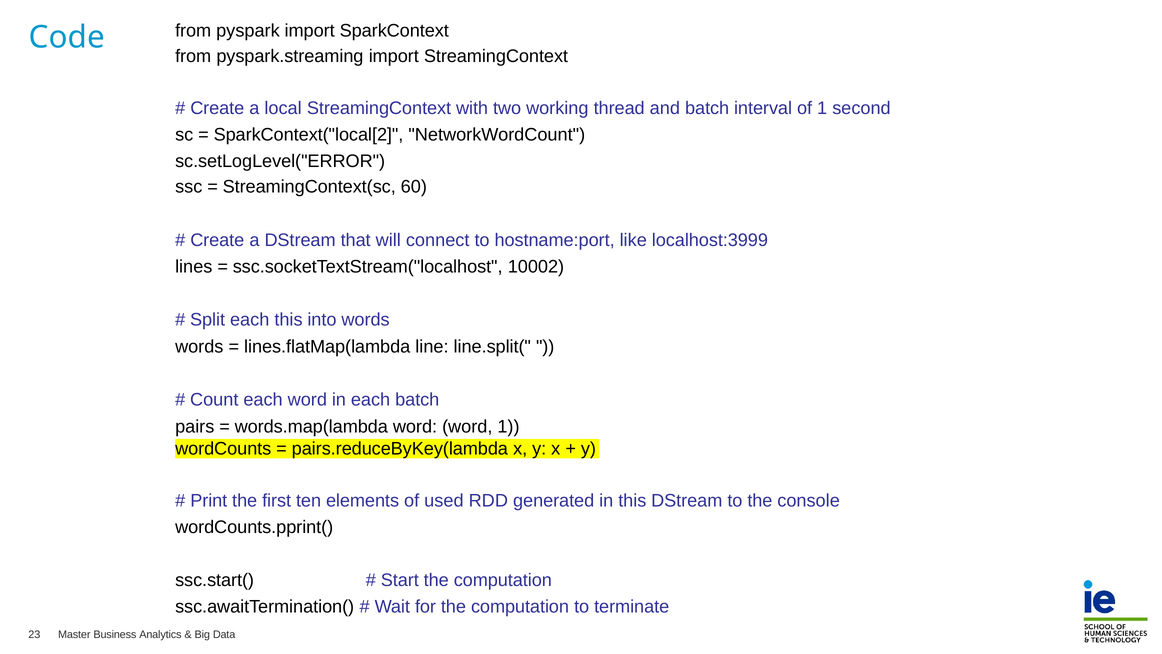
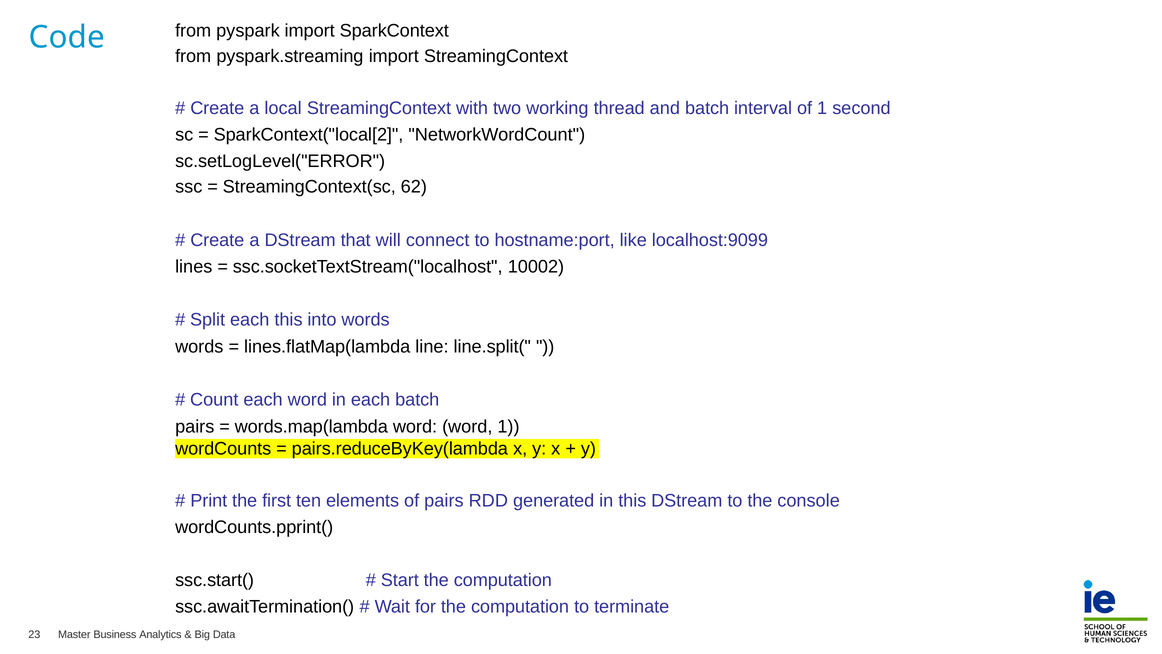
60: 60 -> 62
localhost:3999: localhost:3999 -> localhost:9099
of used: used -> pairs
